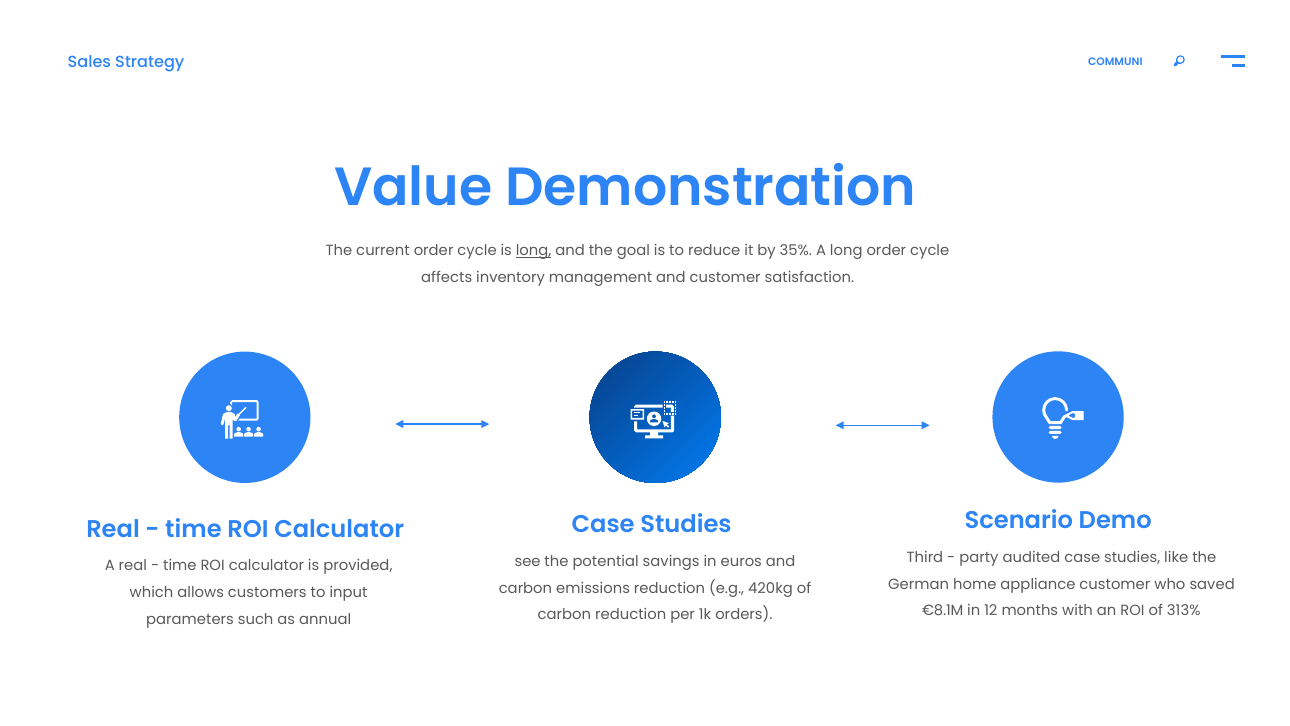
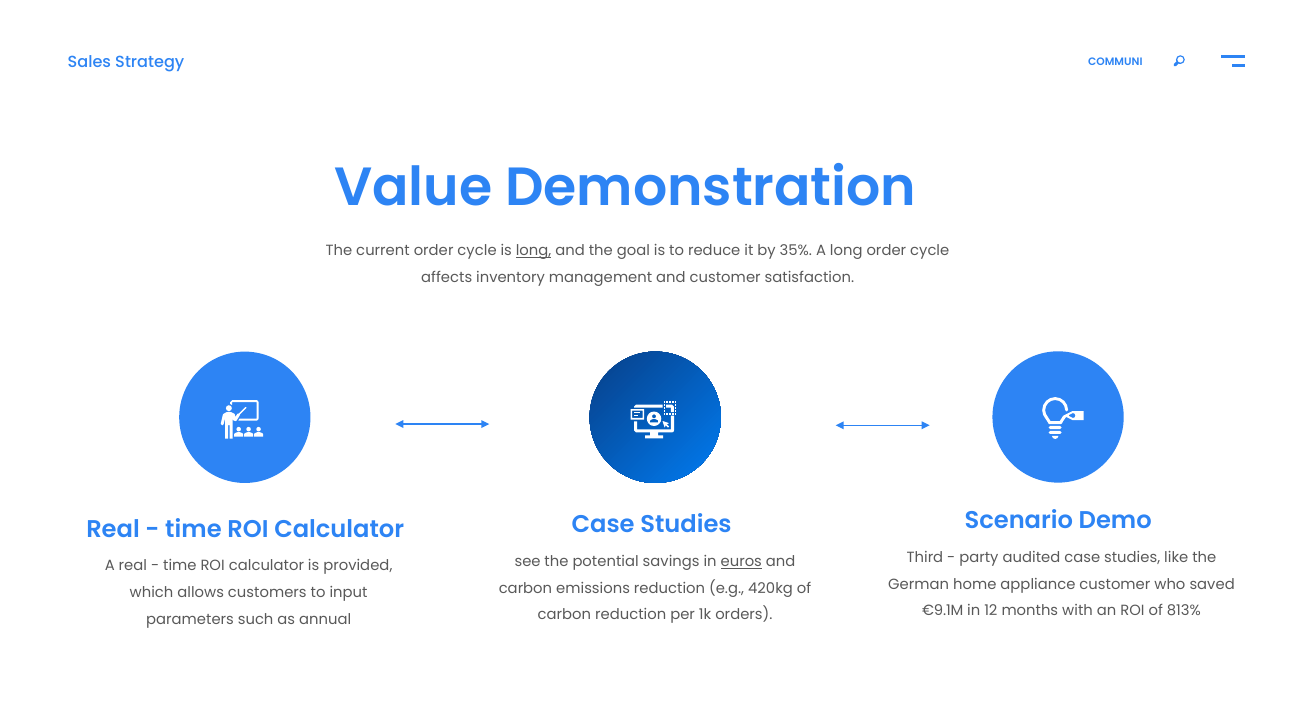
euros underline: none -> present
€8.1M: €8.1M -> €9.1M
313%: 313% -> 813%
